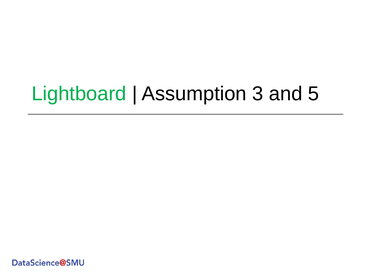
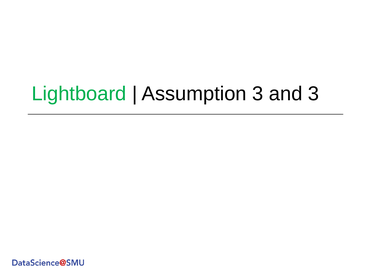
and 5: 5 -> 3
